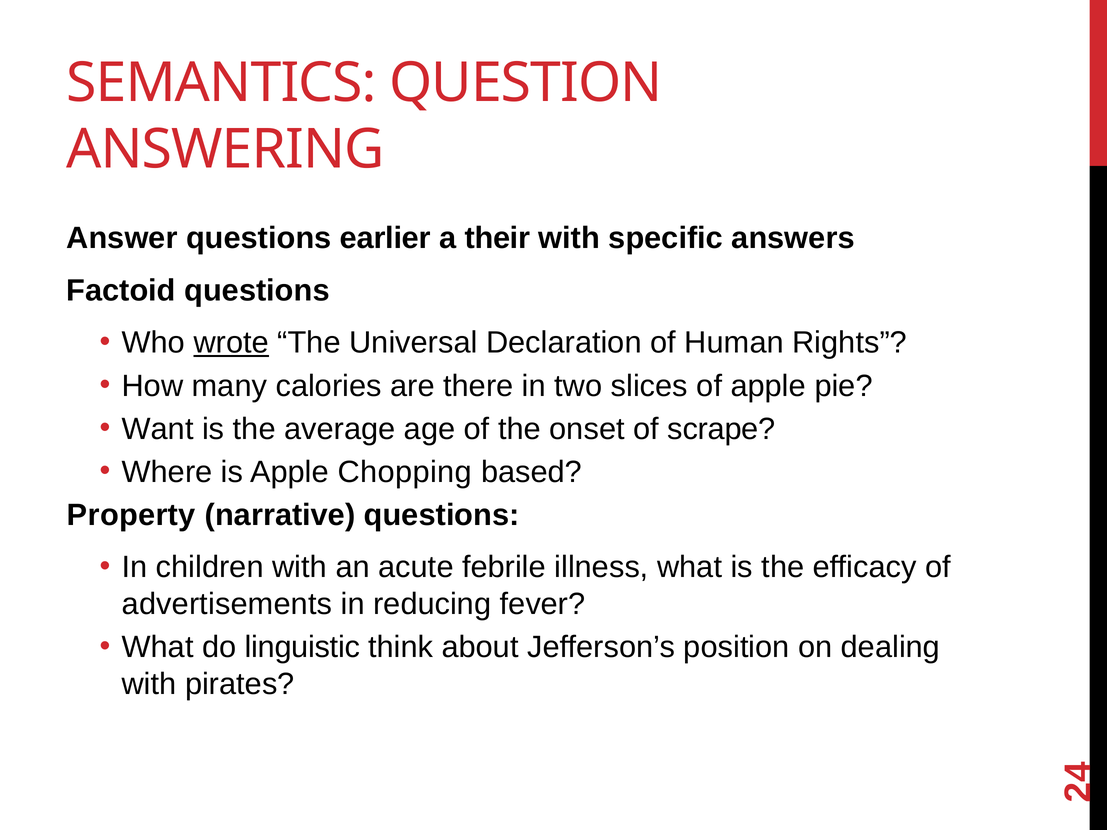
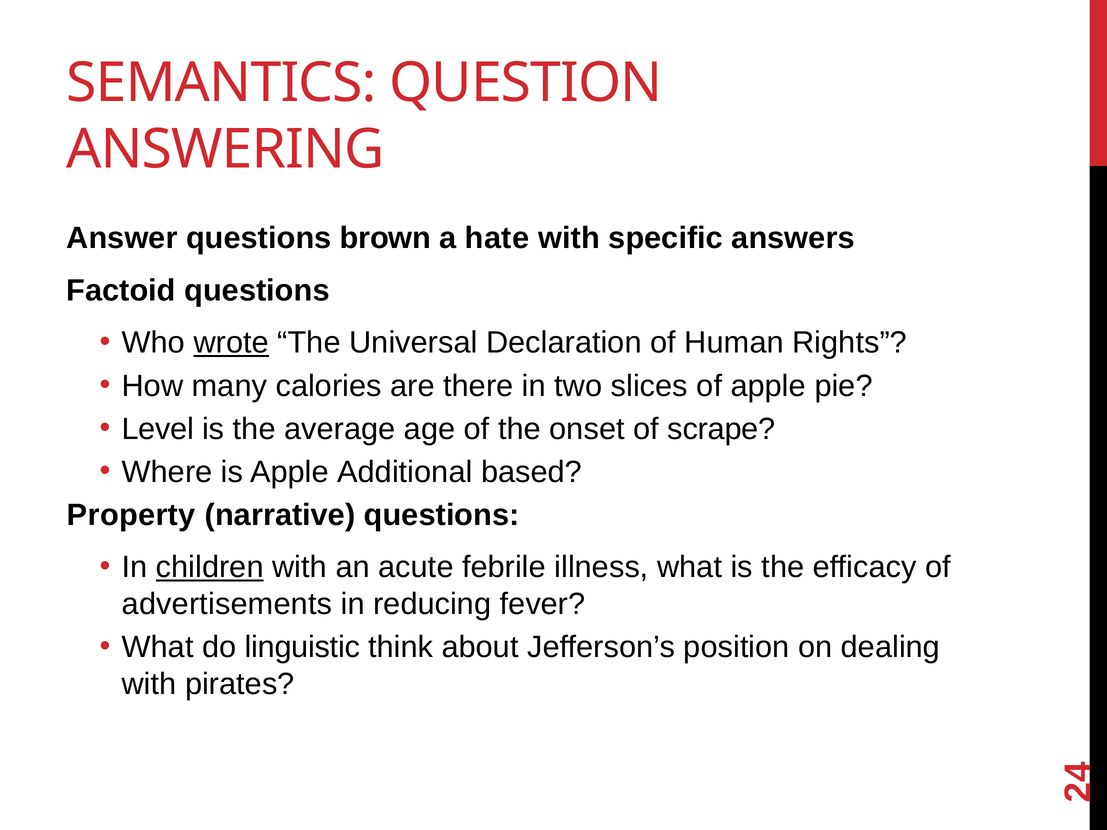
earlier: earlier -> brown
their: their -> hate
Want: Want -> Level
Chopping: Chopping -> Additional
children underline: none -> present
